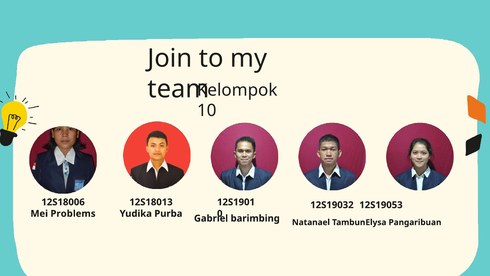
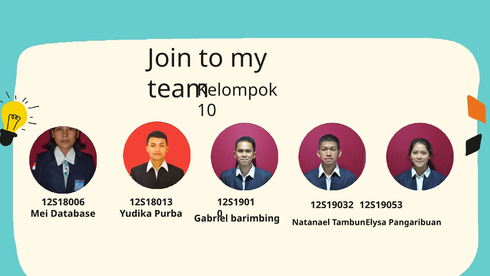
Problems: Problems -> Database
